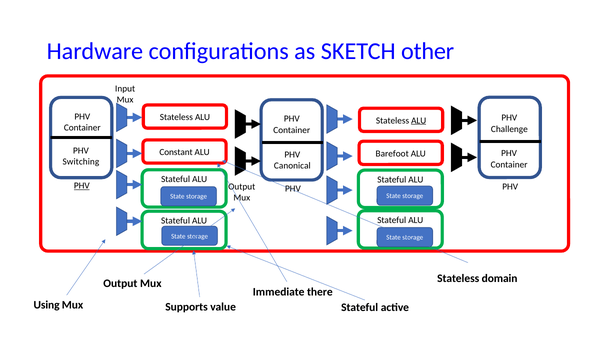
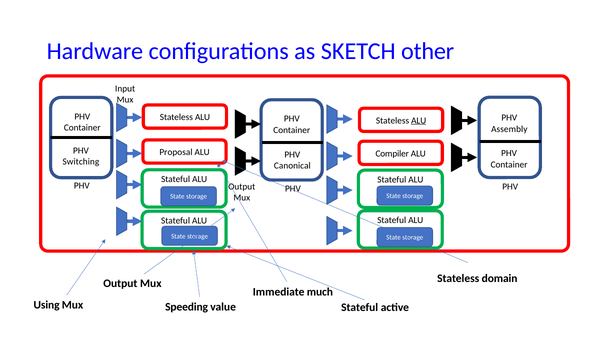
Challenge: Challenge -> Assembly
Constant: Constant -> Proposal
Barefoot: Barefoot -> Compiler
PHV at (82, 186) underline: present -> none
there: there -> much
Supports: Supports -> Speeding
